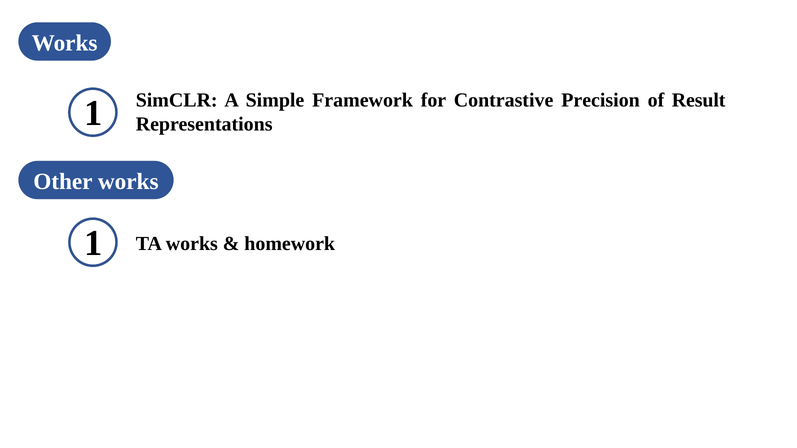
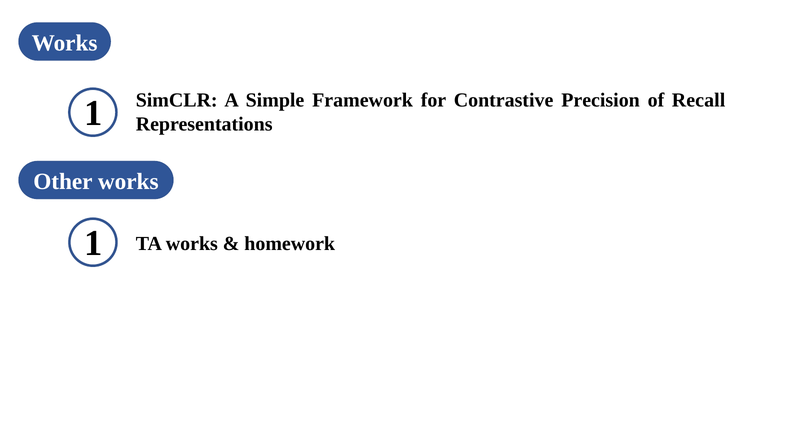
Result: Result -> Recall
